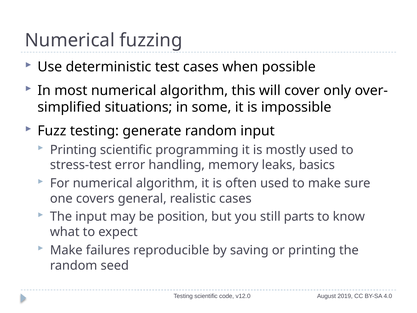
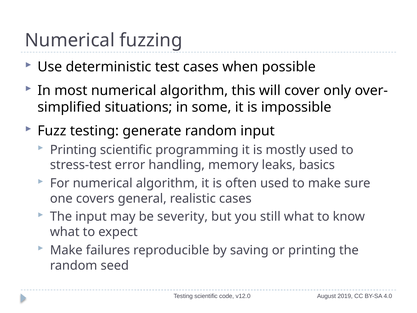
position: position -> severity
still parts: parts -> what
